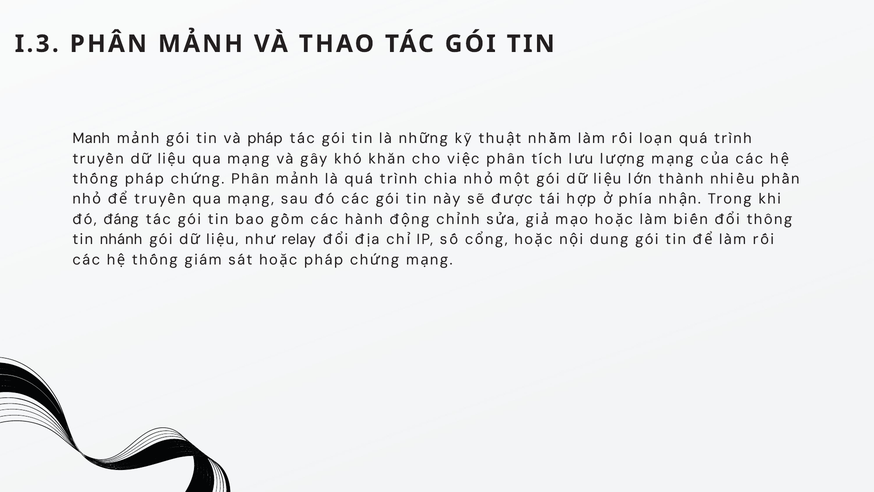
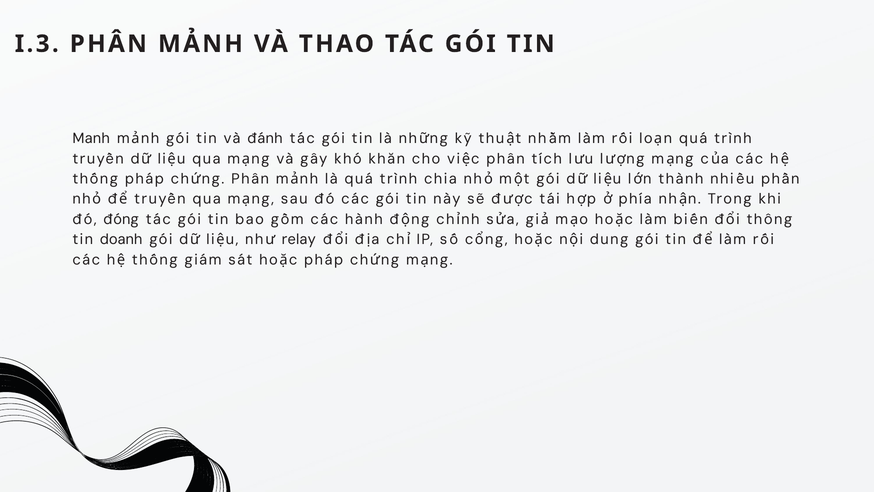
và pháp: pháp -> đánh
đáng: đáng -> đóng
nhánh: nhánh -> doanh
